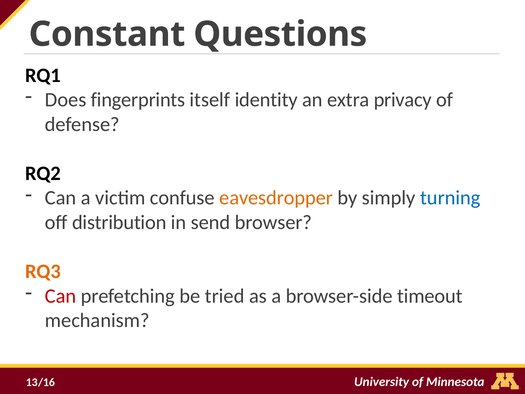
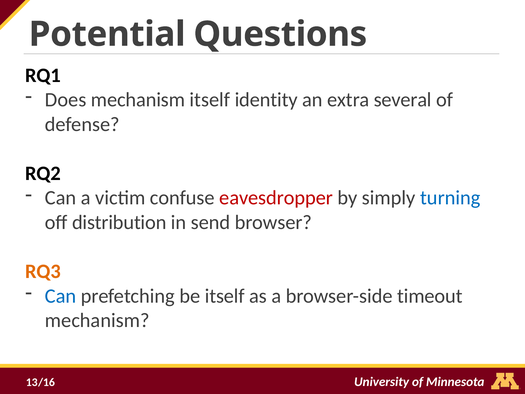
Constant: Constant -> Potential
Does fingerprints: fingerprints -> mechanism
privacy: privacy -> several
eavesdropper colour: orange -> red
Can at (61, 296) colour: red -> blue
be tried: tried -> itself
